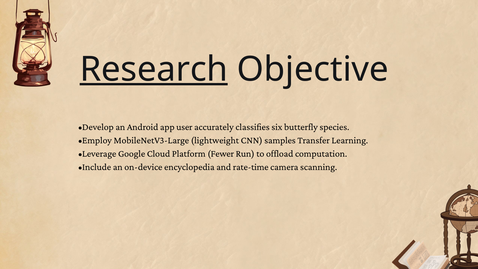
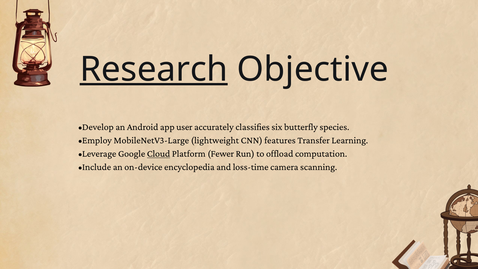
samples: samples -> features
Cloud underline: none -> present
rate‑time: rate‑time -> loss‑time
